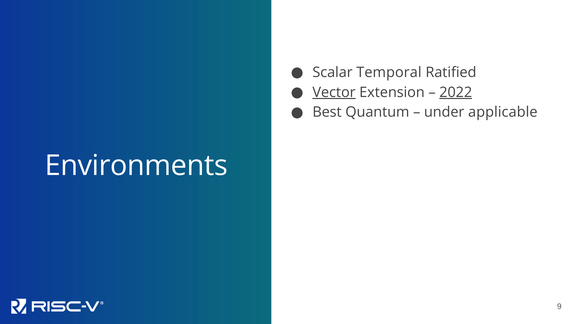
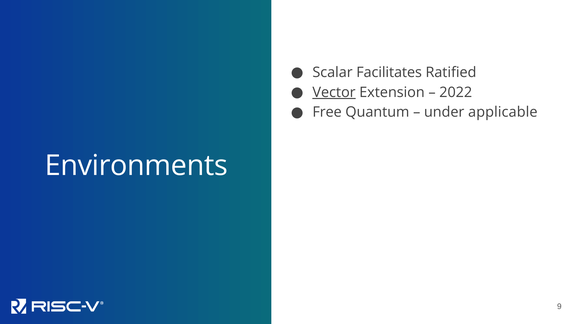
Temporal: Temporal -> Facilitates
2022 underline: present -> none
Best: Best -> Free
